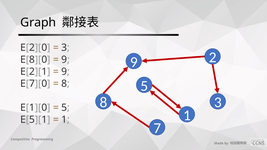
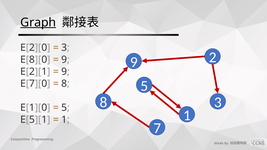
Graph underline: none -> present
